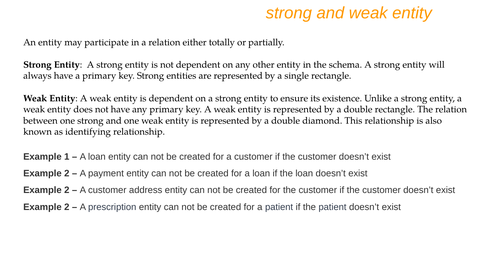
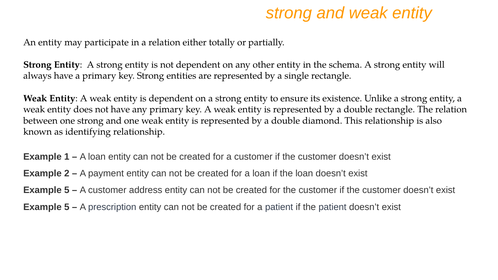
2 at (67, 190): 2 -> 5
2 at (67, 207): 2 -> 5
